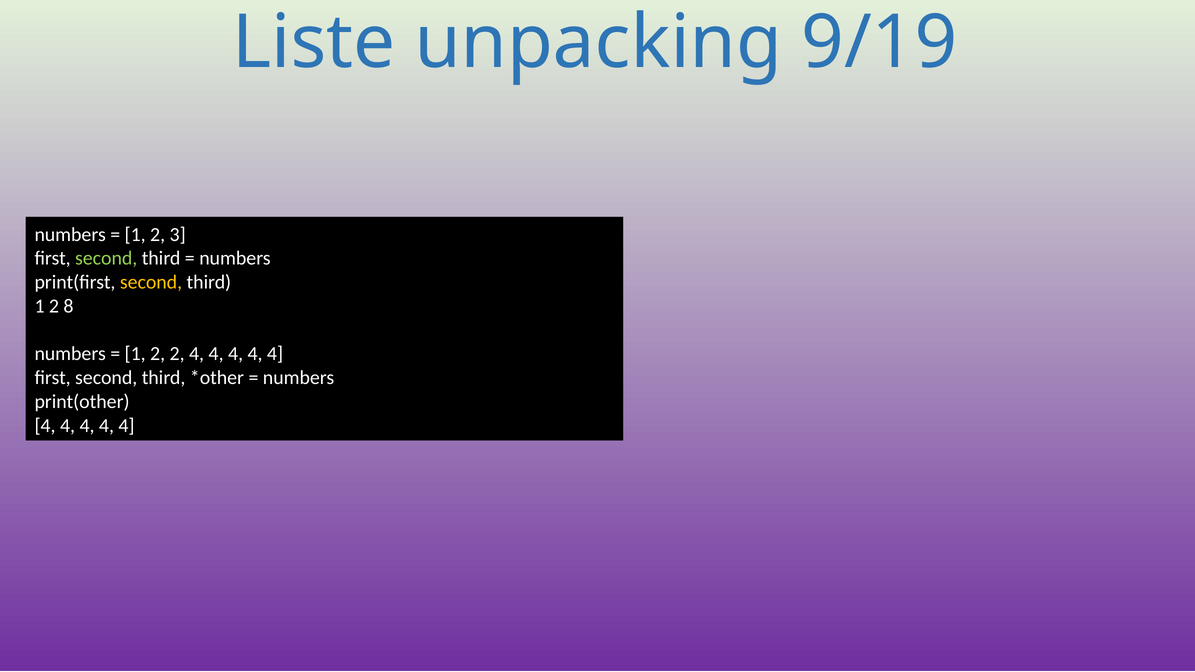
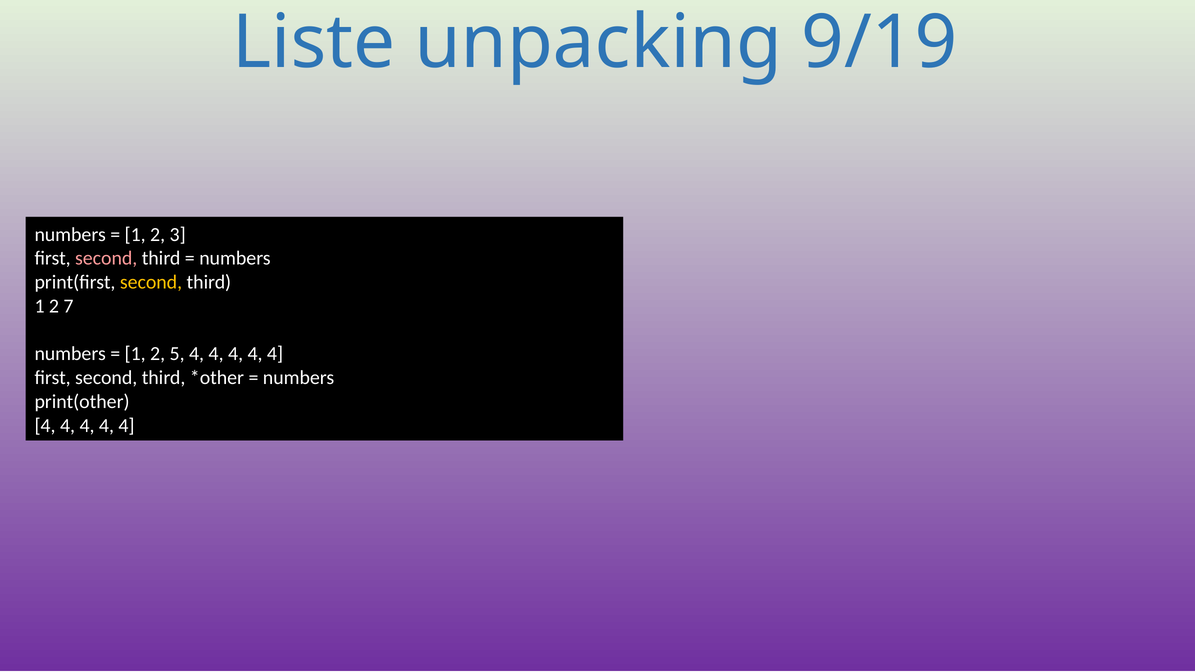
second at (106, 258) colour: light green -> pink
8: 8 -> 7
2 2: 2 -> 5
